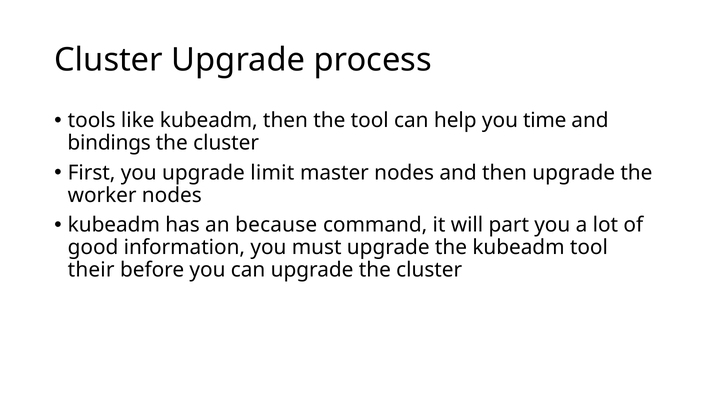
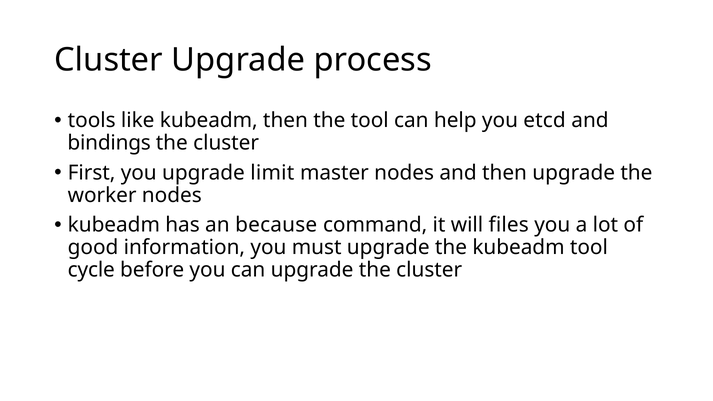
time: time -> etcd
part: part -> files
their: their -> cycle
